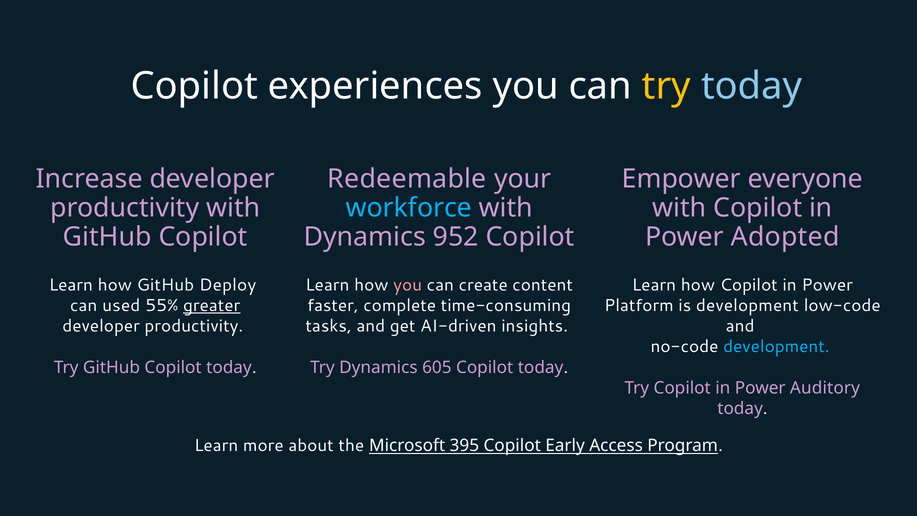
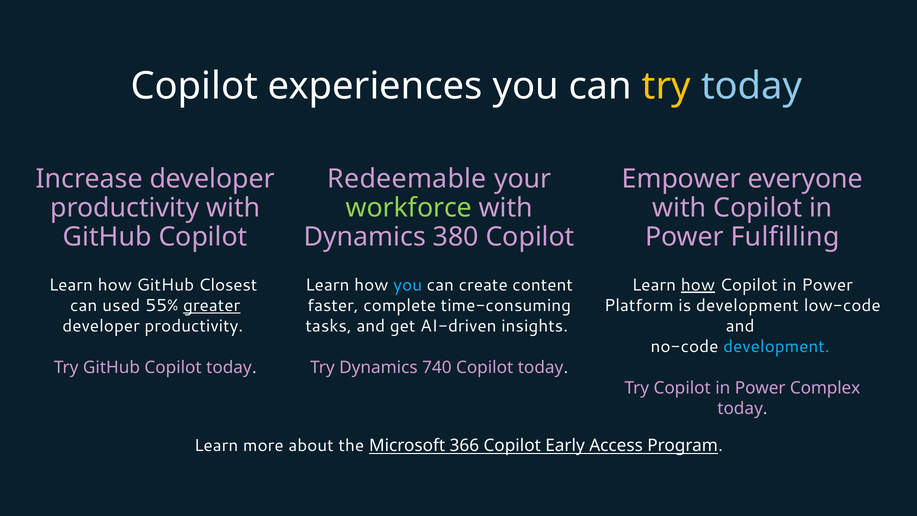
workforce colour: light blue -> light green
952: 952 -> 380
Adopted: Adopted -> Fulfilling
Deploy: Deploy -> Closest
you at (408, 285) colour: pink -> light blue
how at (698, 285) underline: none -> present
605: 605 -> 740
Auditory: Auditory -> Complex
395: 395 -> 366
